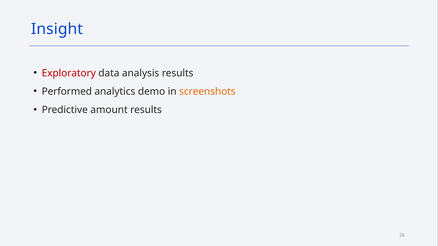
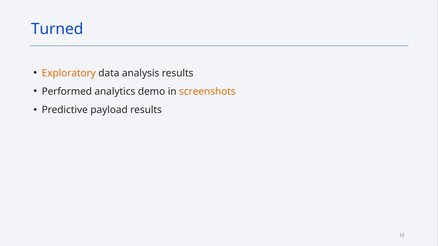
Insight: Insight -> Turned
Exploratory colour: red -> orange
amount: amount -> payload
